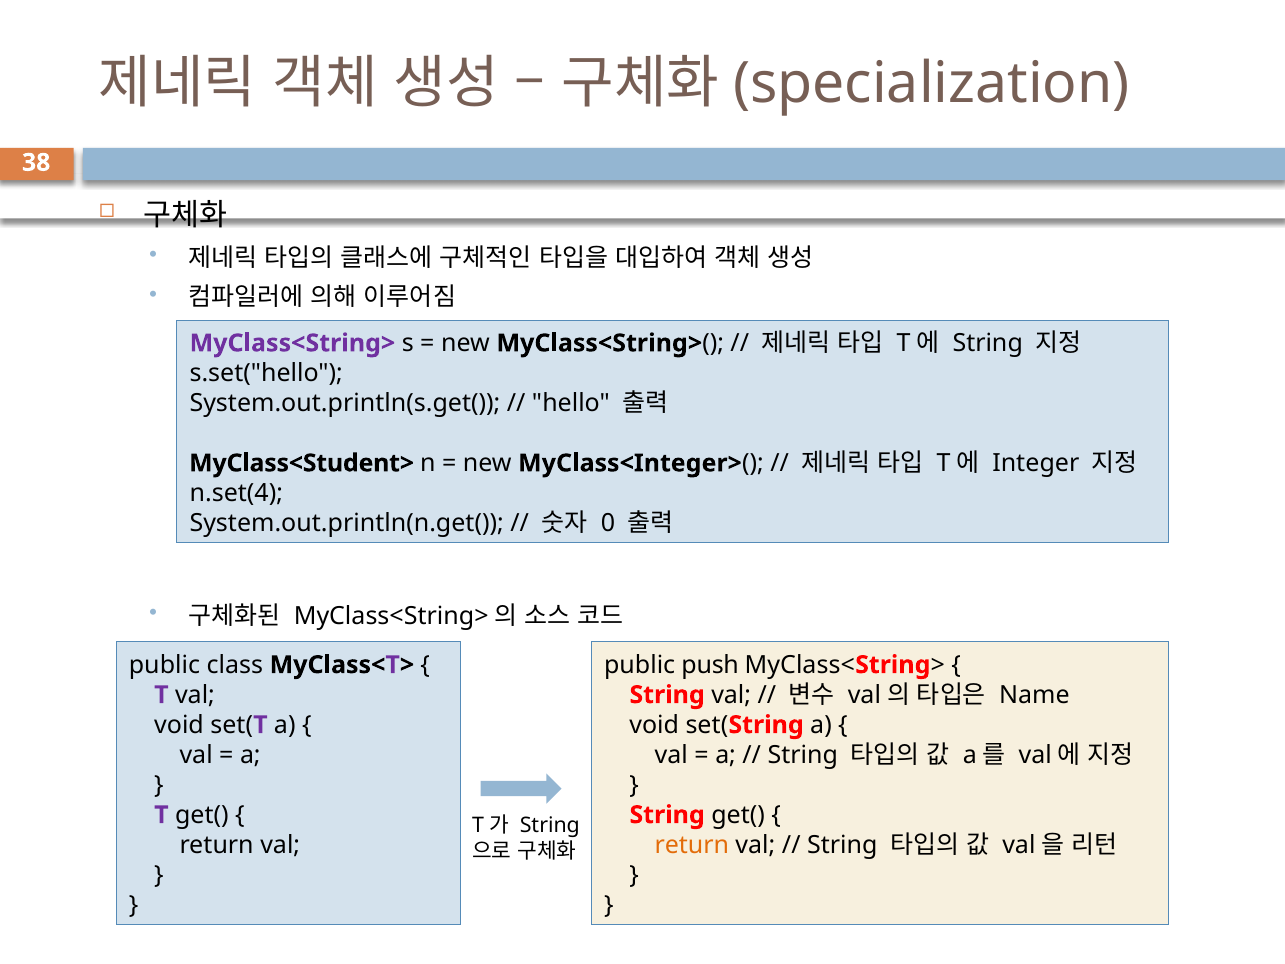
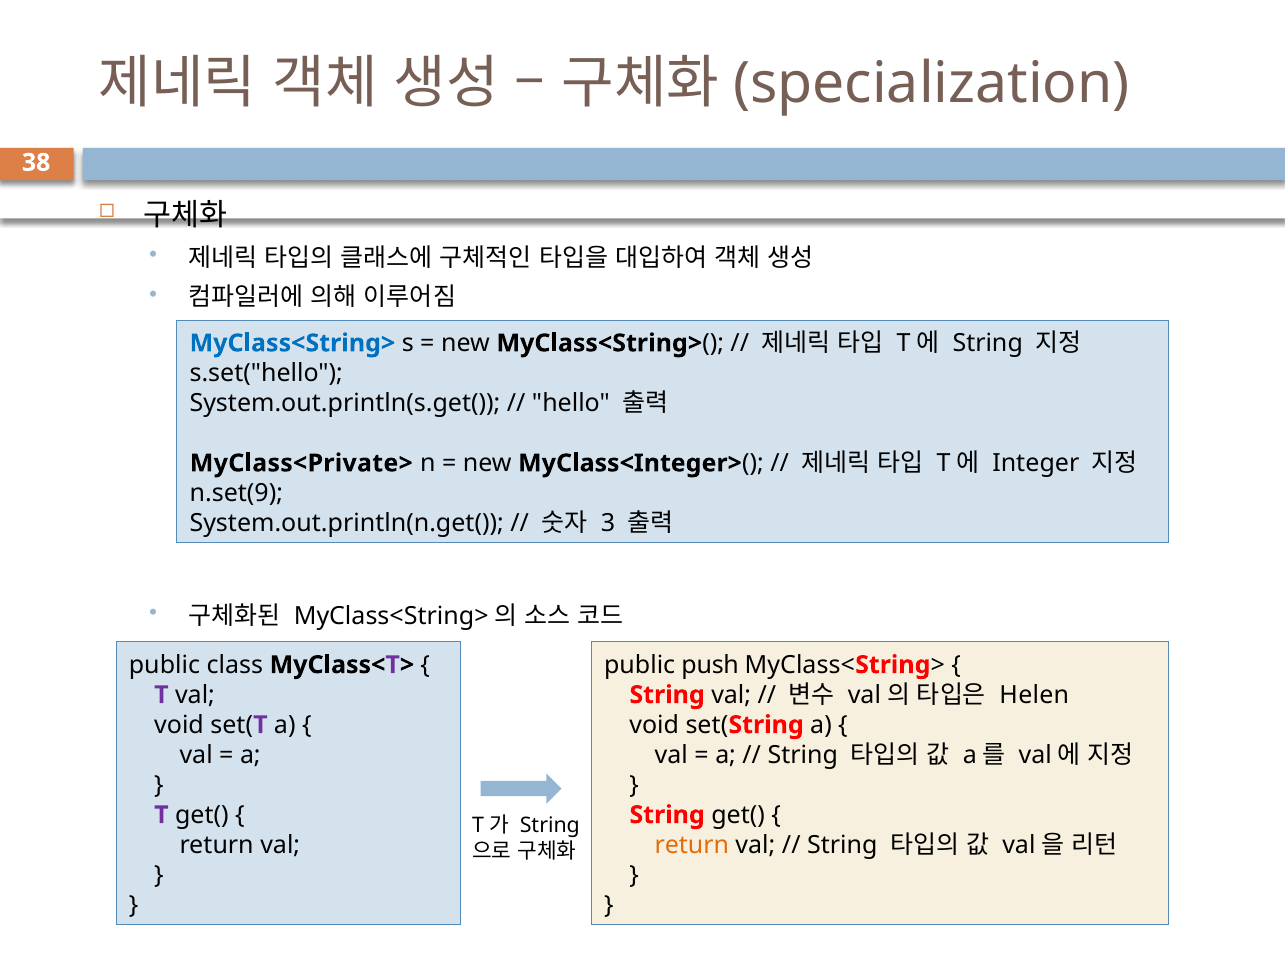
MyClass<String> at (292, 343) colour: purple -> blue
MyClass<Student>: MyClass<Student> -> MyClass<Private>
n.set(4: n.set(4 -> n.set(9
0: 0 -> 3
Name: Name -> Helen
